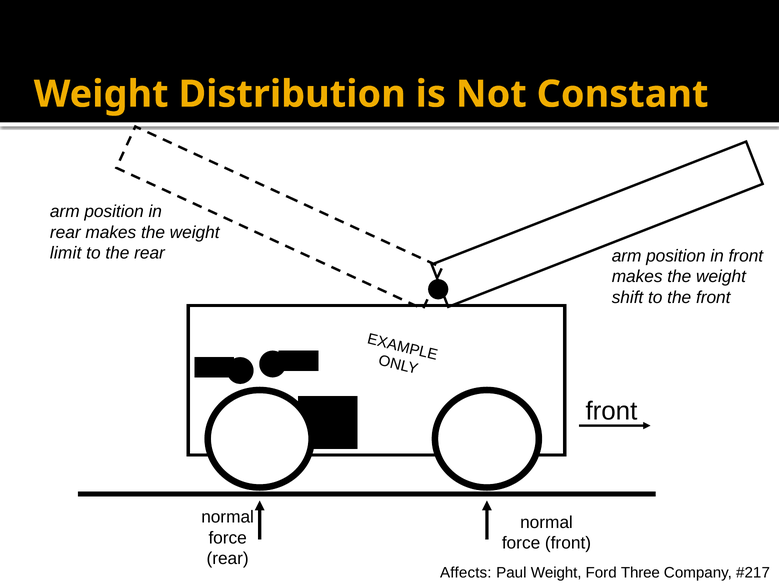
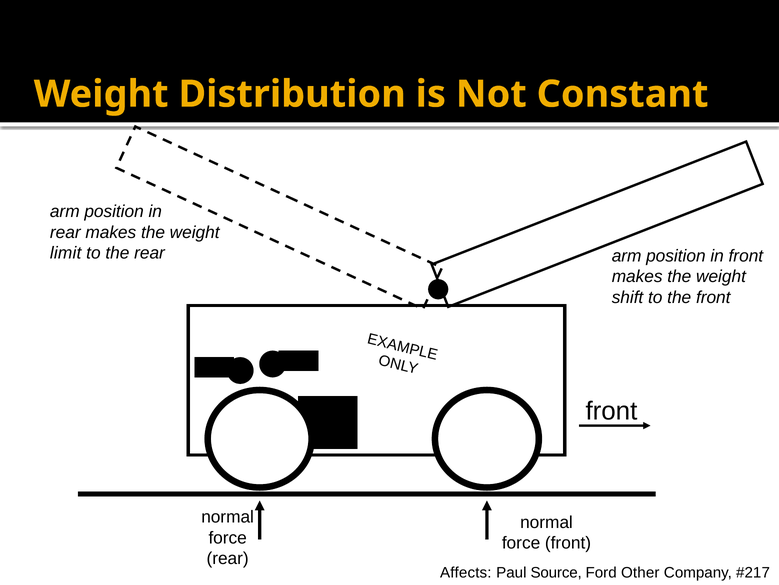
Paul Weight: Weight -> Source
Three: Three -> Other
